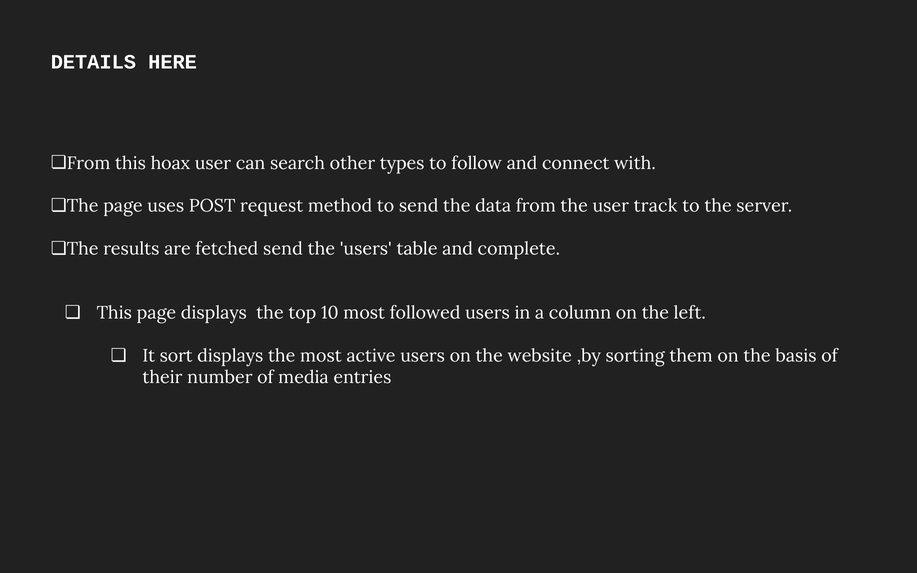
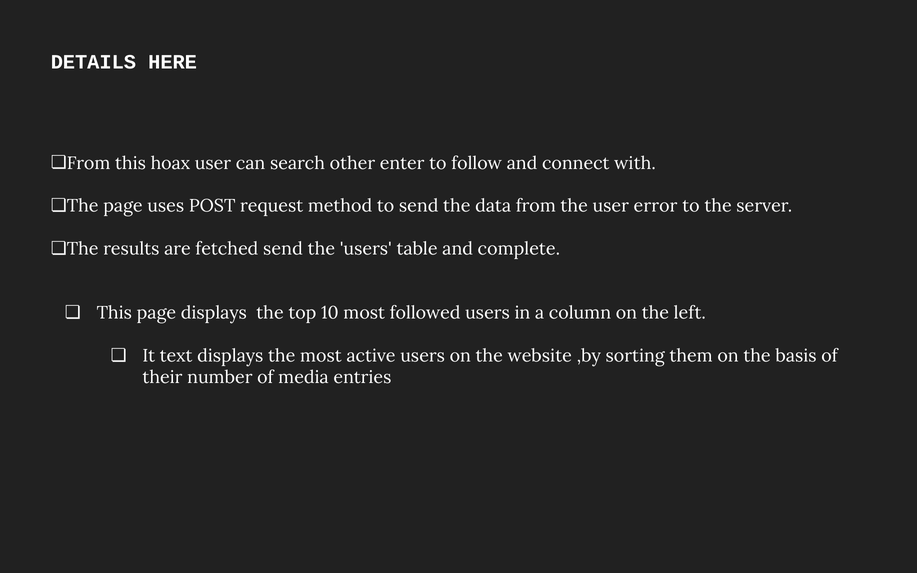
types: types -> enter
track: track -> error
sort: sort -> text
